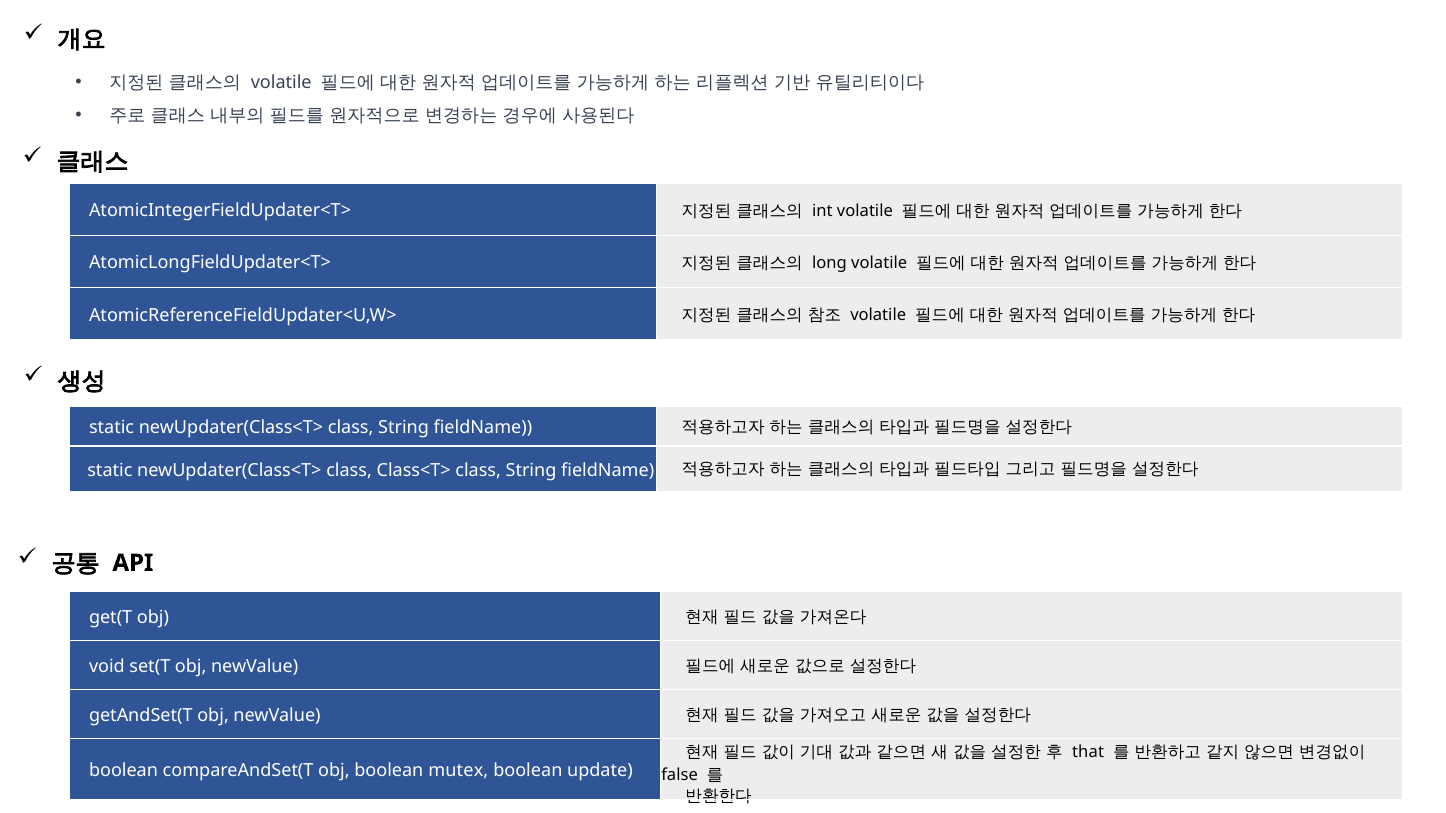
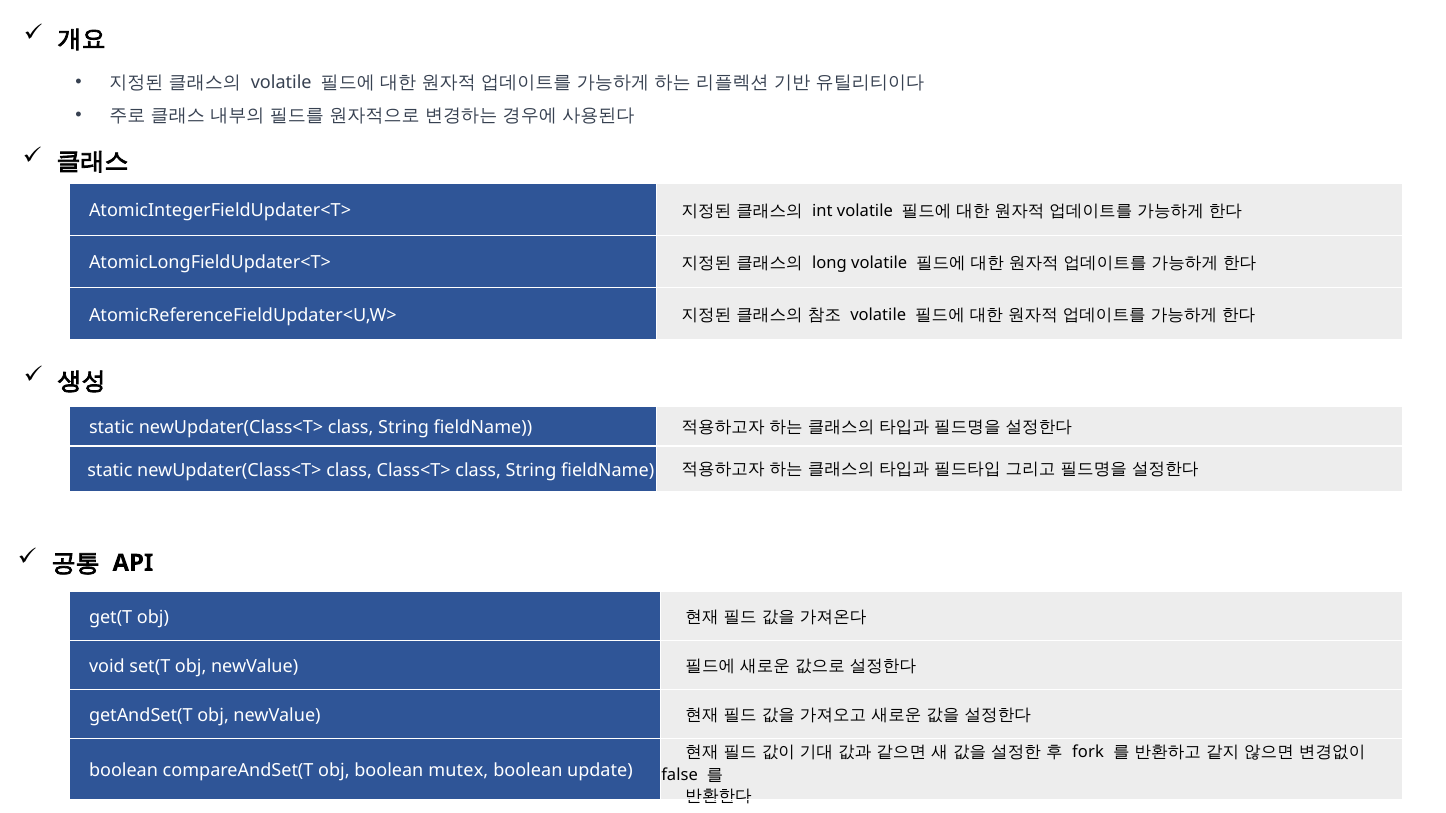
that: that -> fork
